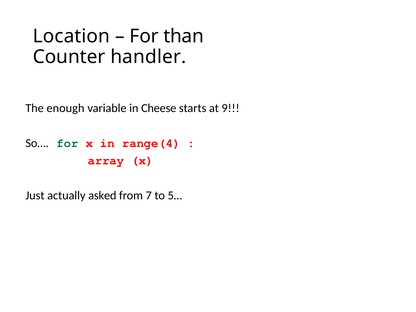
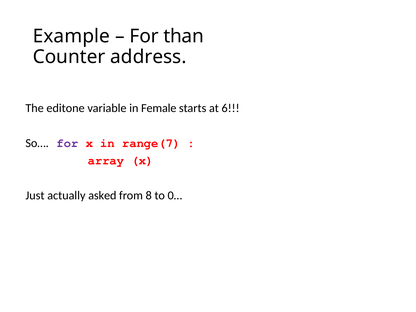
Location: Location -> Example
handler: handler -> address
enough: enough -> editone
Cheese: Cheese -> Female
9: 9 -> 6
for at (68, 143) colour: green -> purple
range(4: range(4 -> range(7
7: 7 -> 8
5…: 5… -> 0…
